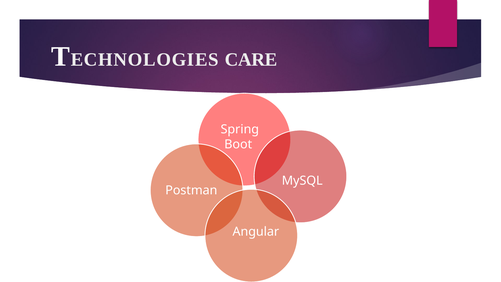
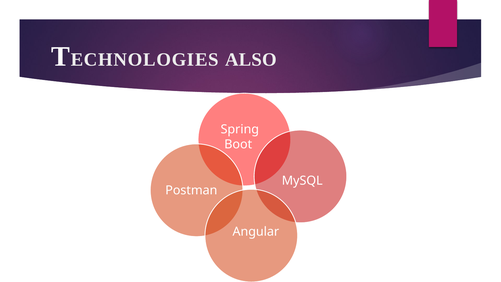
CARE: CARE -> ALSO
